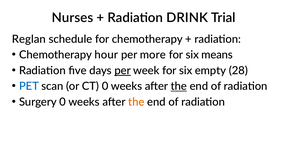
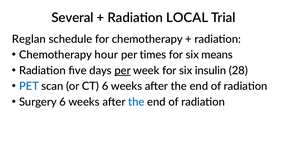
Nurses: Nurses -> Several
DRINK: DRINK -> LOCAL
more: more -> times
empty: empty -> insulin
CT 0: 0 -> 6
the at (179, 86) underline: present -> none
Surgery 0: 0 -> 6
the at (136, 102) colour: orange -> blue
